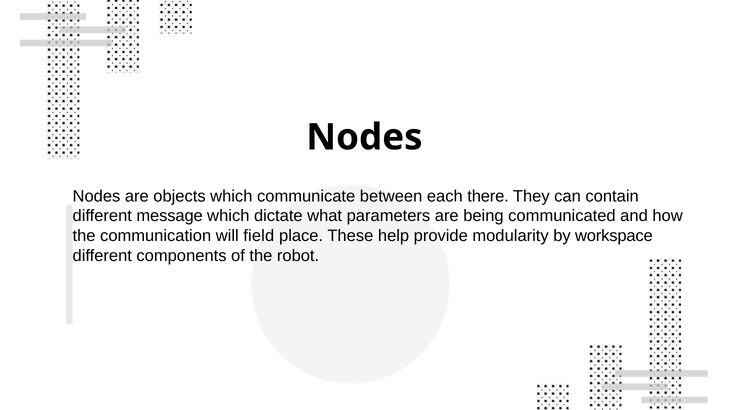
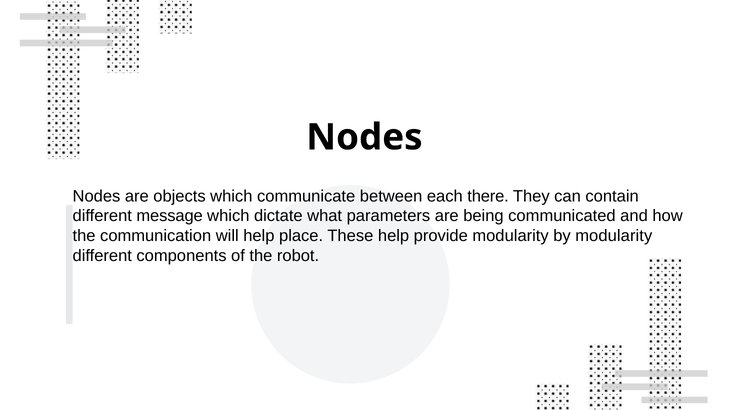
will field: field -> help
by workspace: workspace -> modularity
